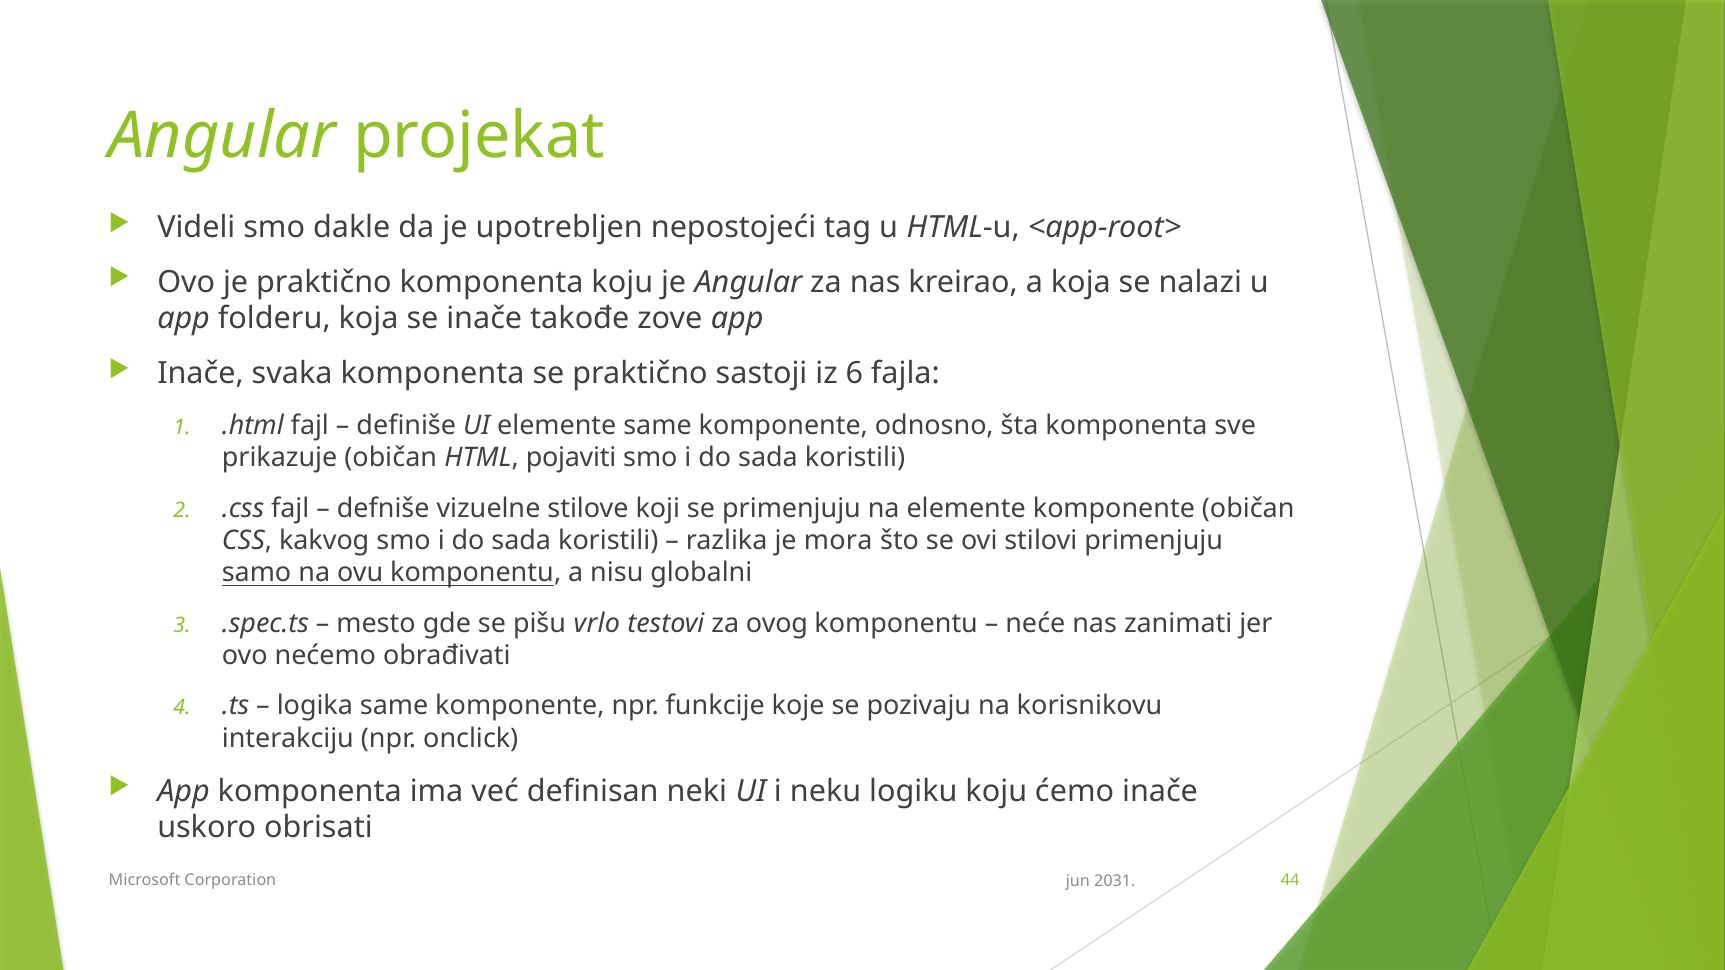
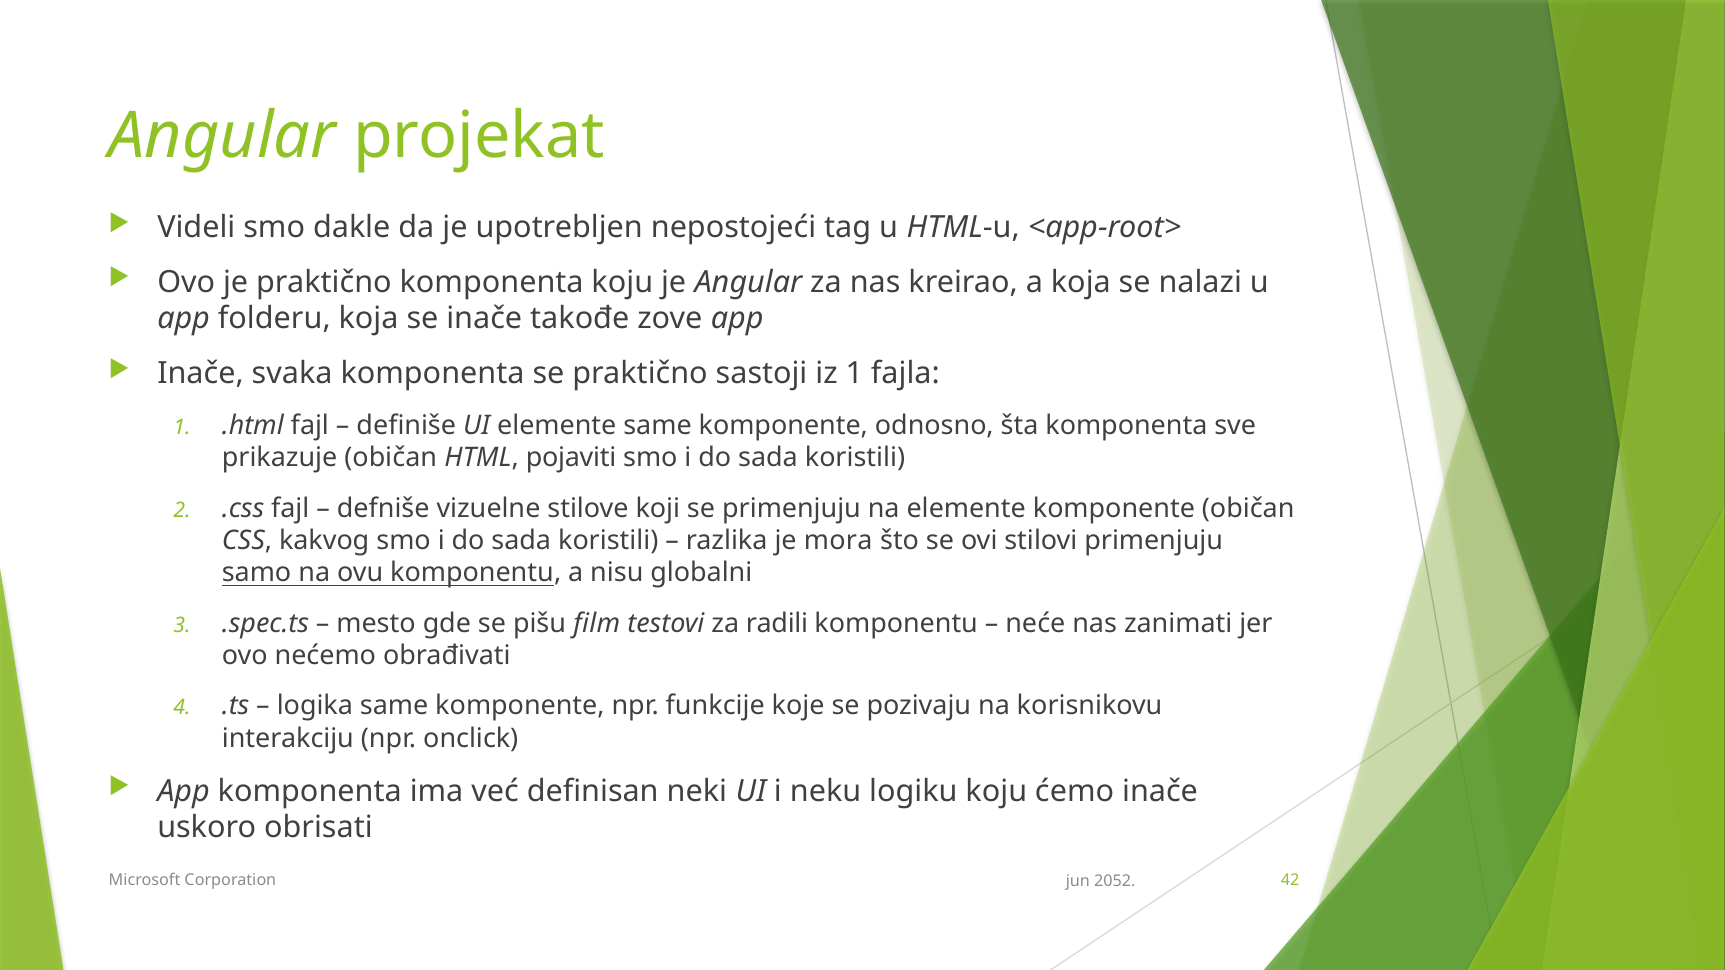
iz 6: 6 -> 1
vrlo: vrlo -> film
ovog: ovog -> radili
44: 44 -> 42
2031: 2031 -> 2052
